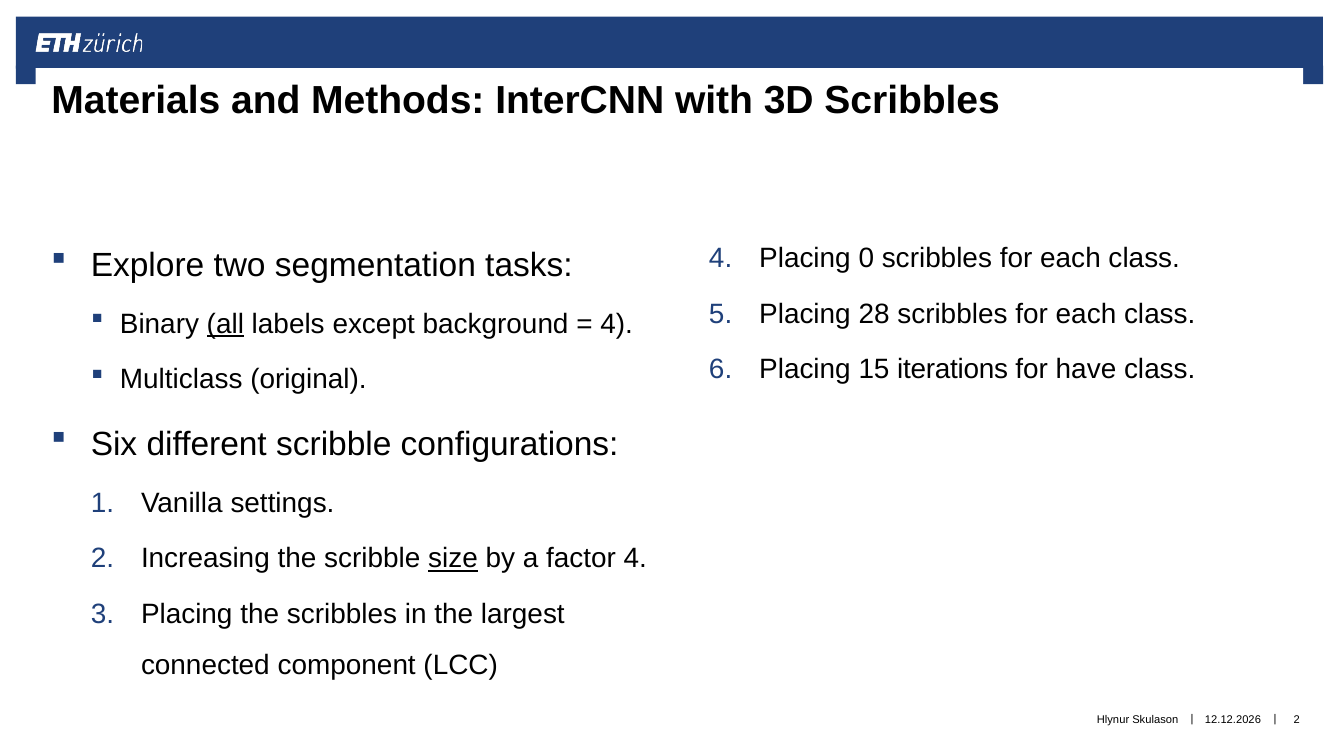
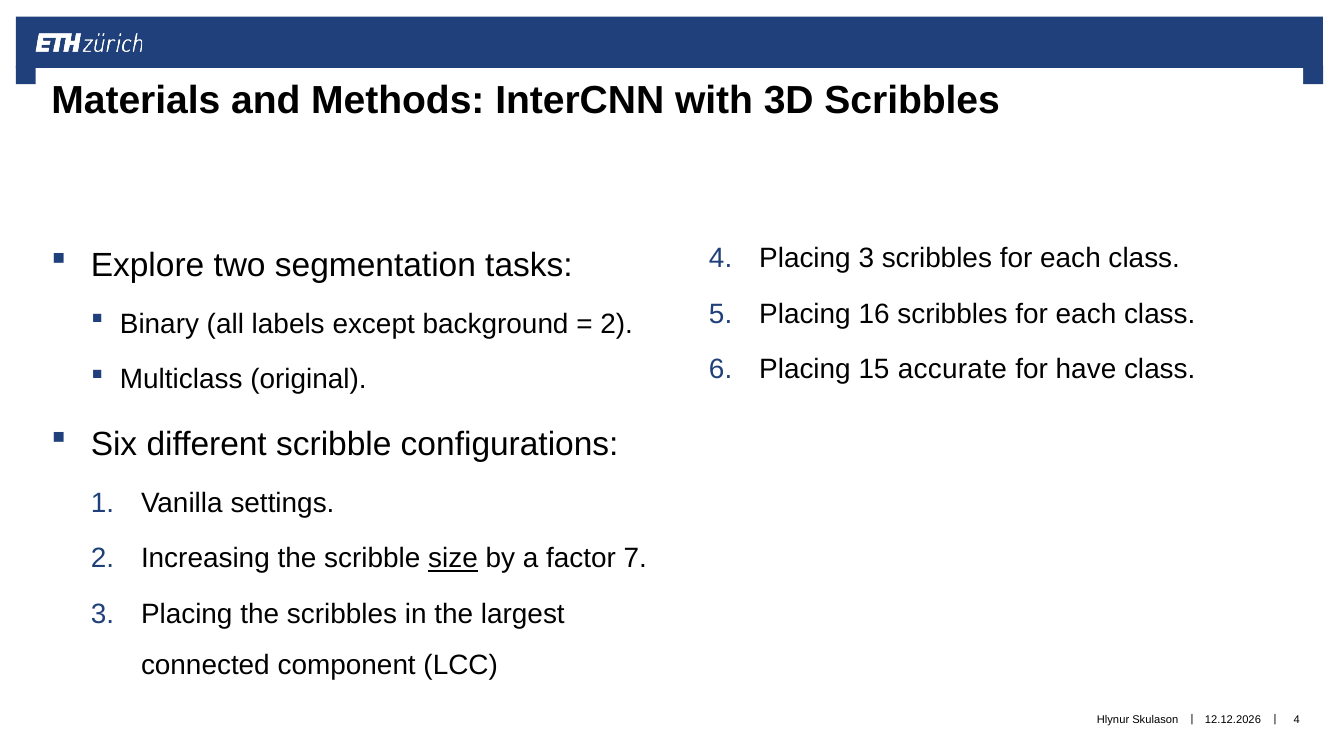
Placing 0: 0 -> 3
28: 28 -> 16
all underline: present -> none
4 at (617, 324): 4 -> 2
iterations: iterations -> accurate
factor 4: 4 -> 7
Skulason 2: 2 -> 4
